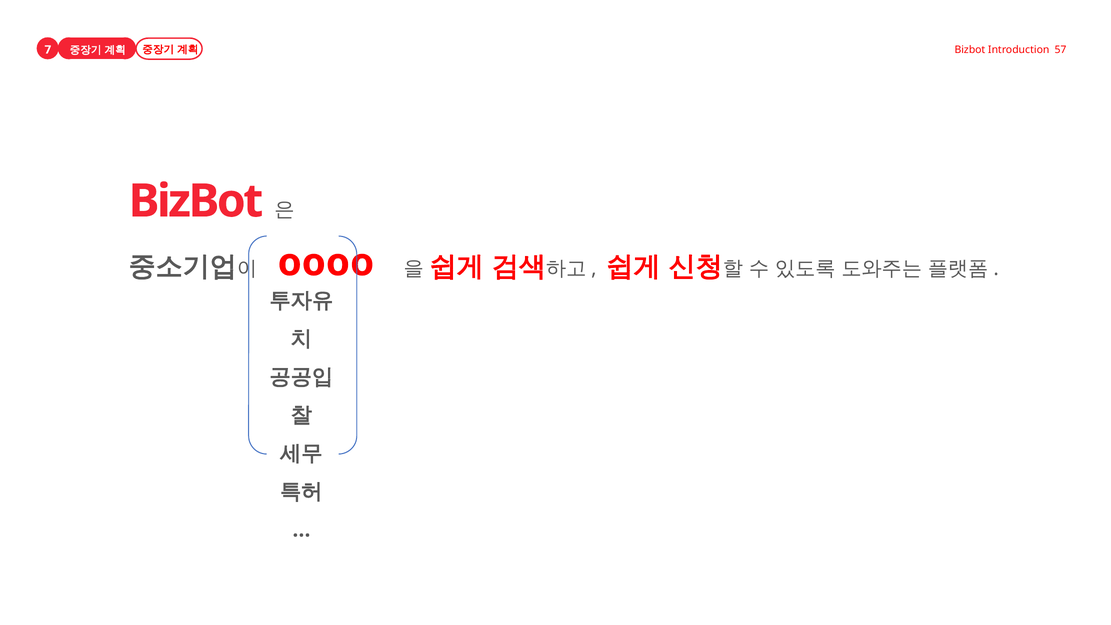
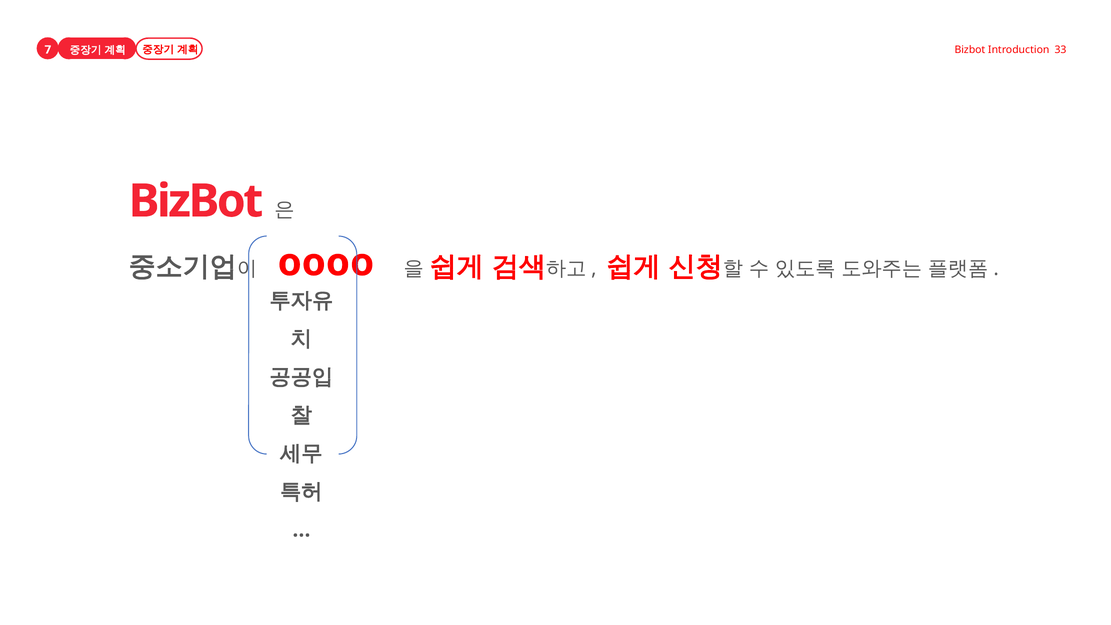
57: 57 -> 33
